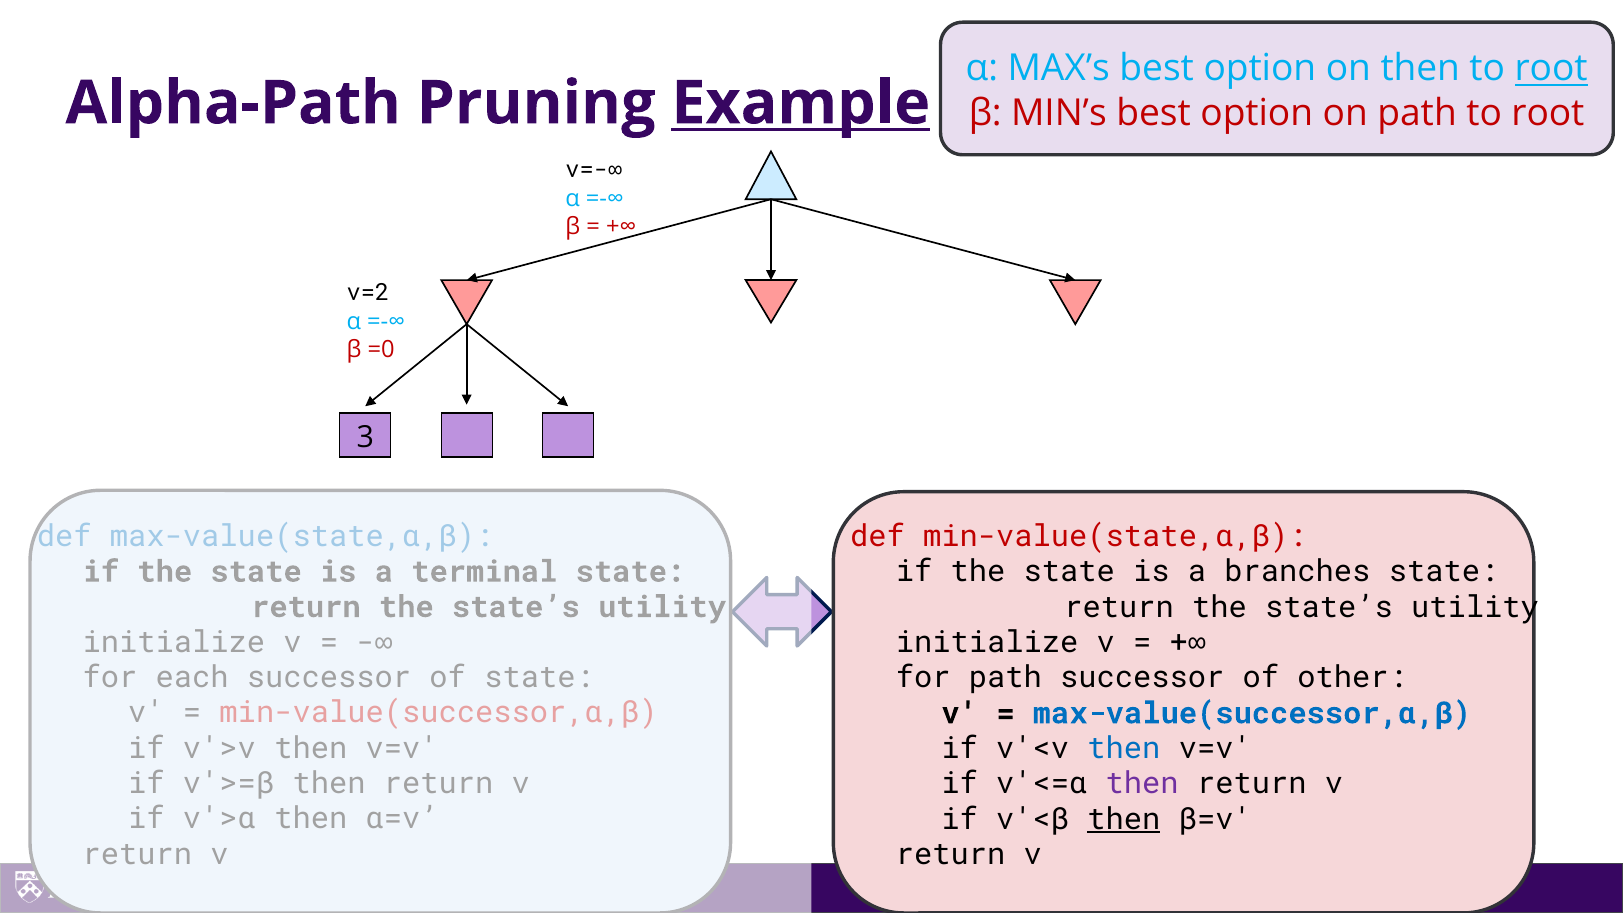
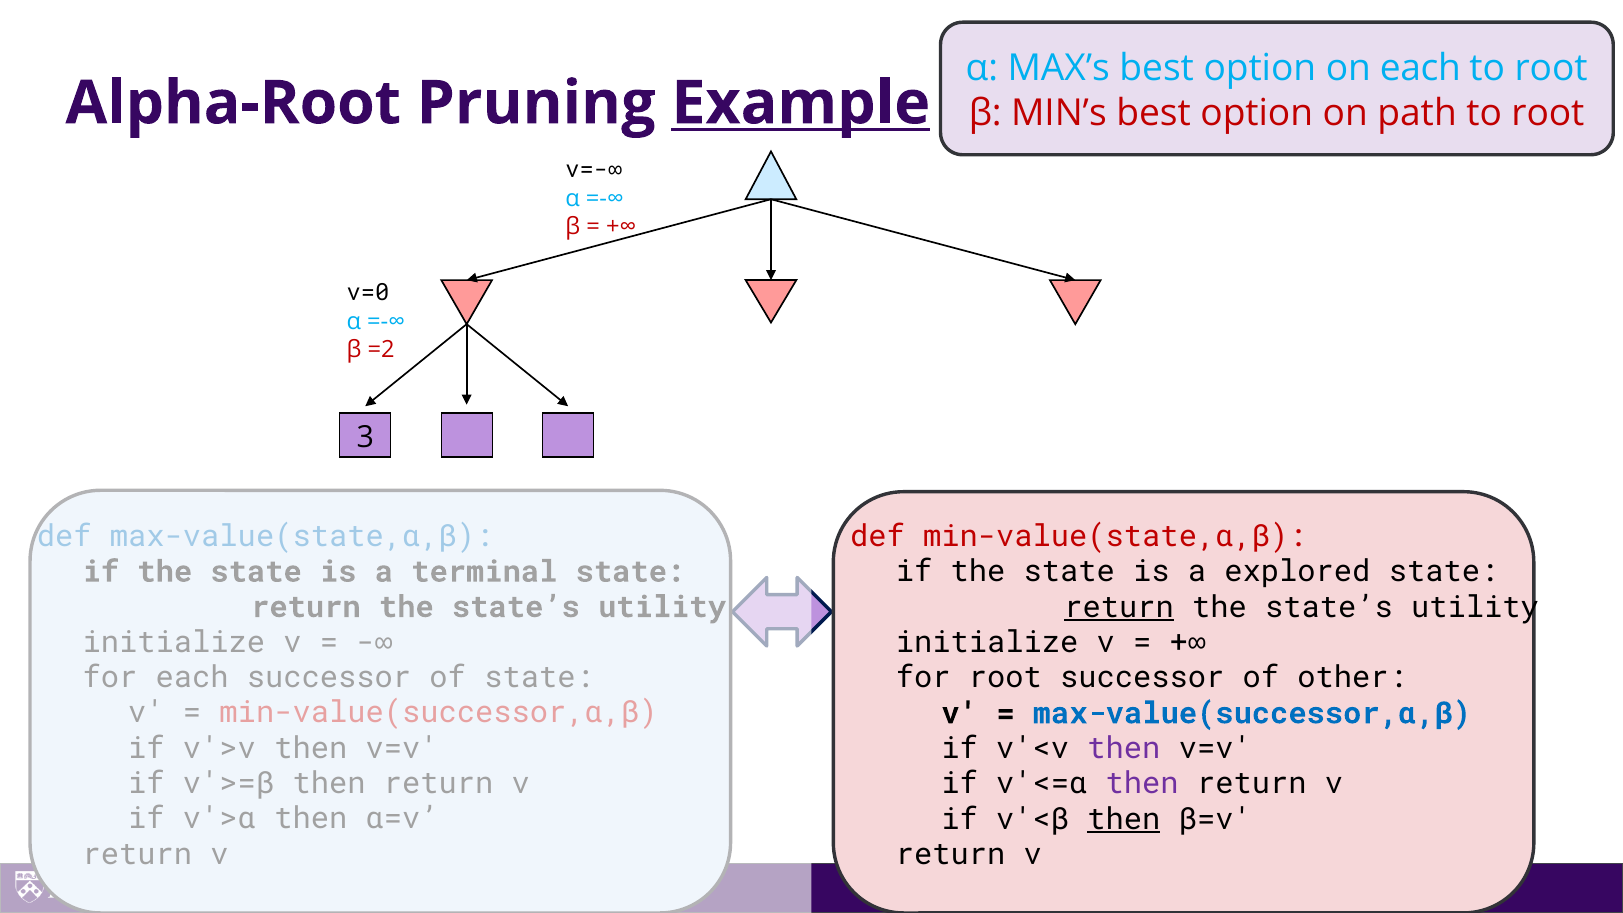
on then: then -> each
root at (1551, 69) underline: present -> none
Alpha-Path: Alpha-Path -> Alpha-Root
v=2: v=2 -> v=0
=0: =0 -> =2
branches: branches -> explored
return at (1119, 607) underline: none -> present
for path: path -> root
then at (1124, 748) colour: blue -> purple
